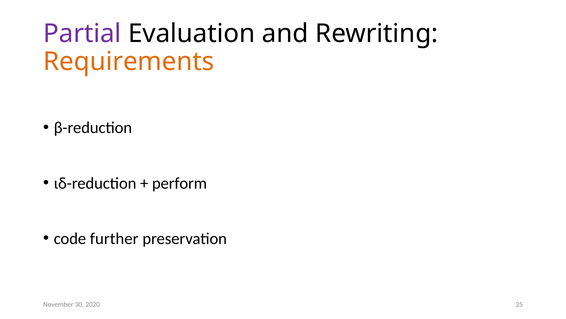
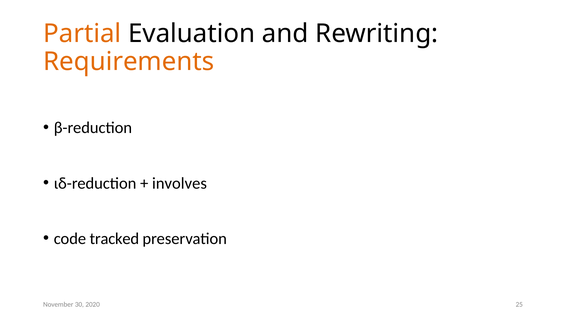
Partial colour: purple -> orange
perform: perform -> involves
further: further -> tracked
